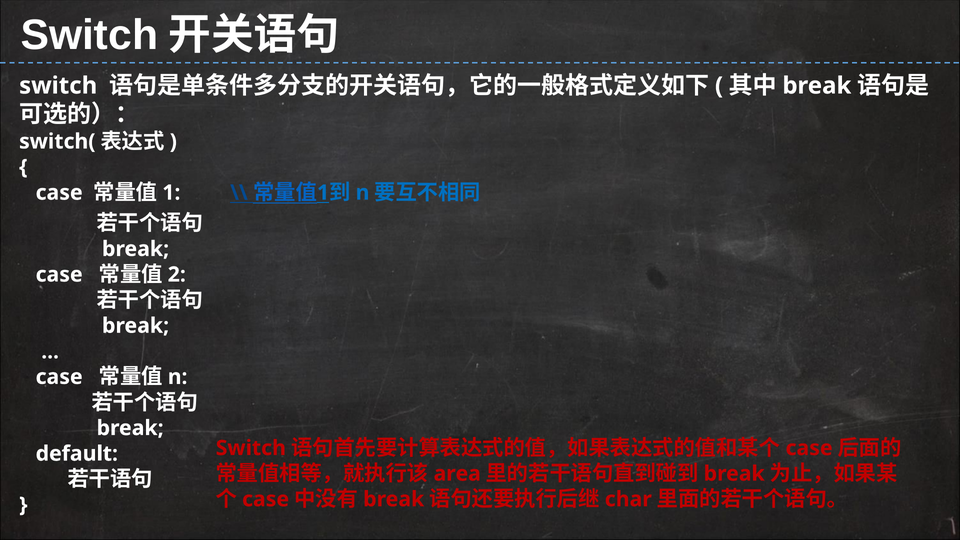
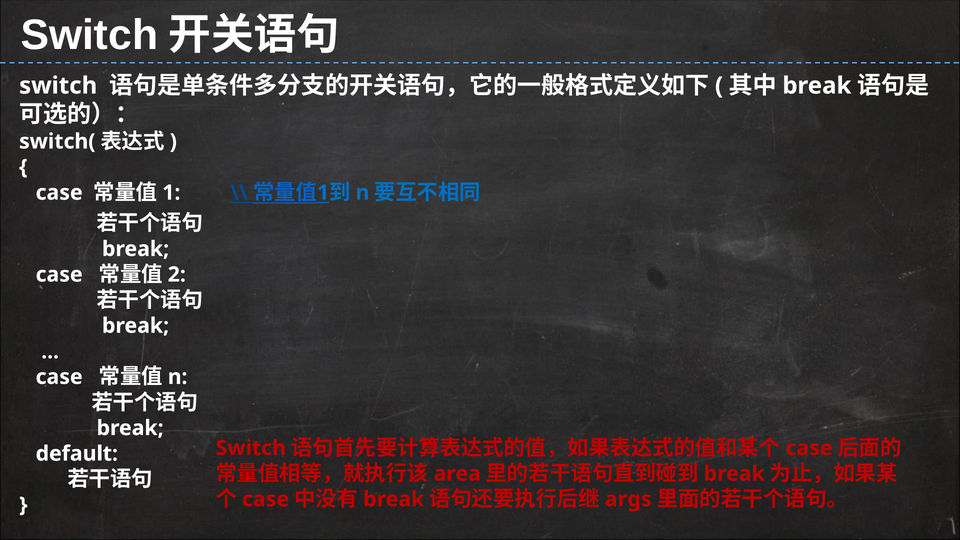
char: char -> args
